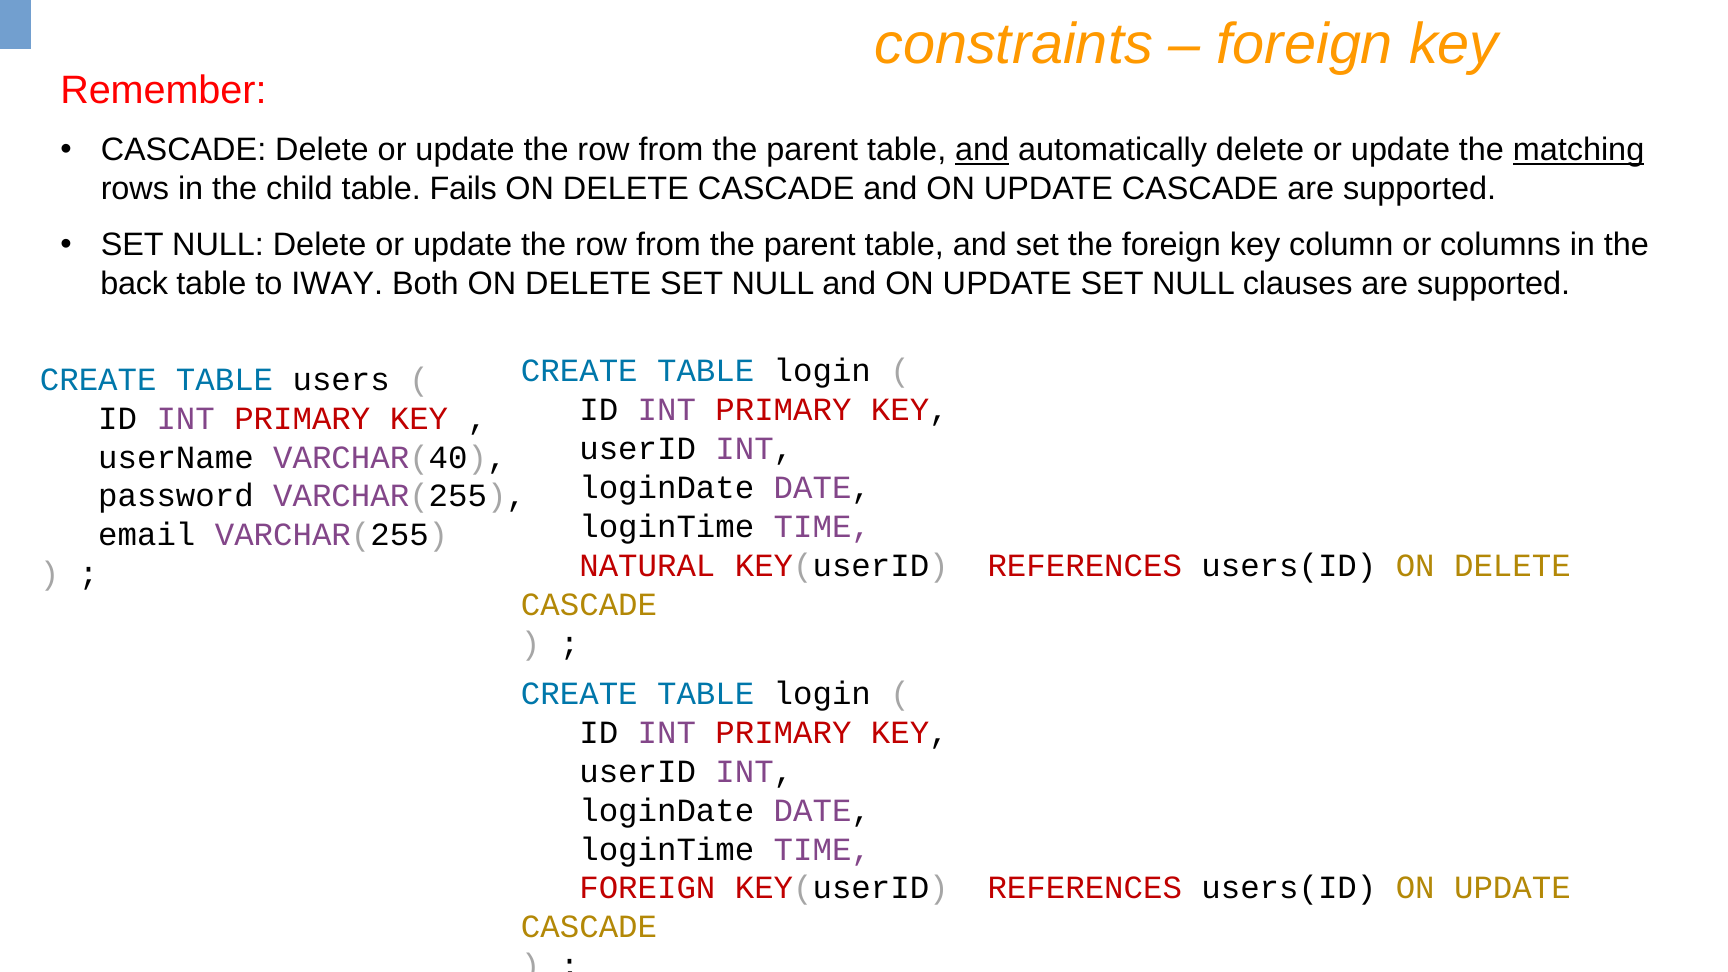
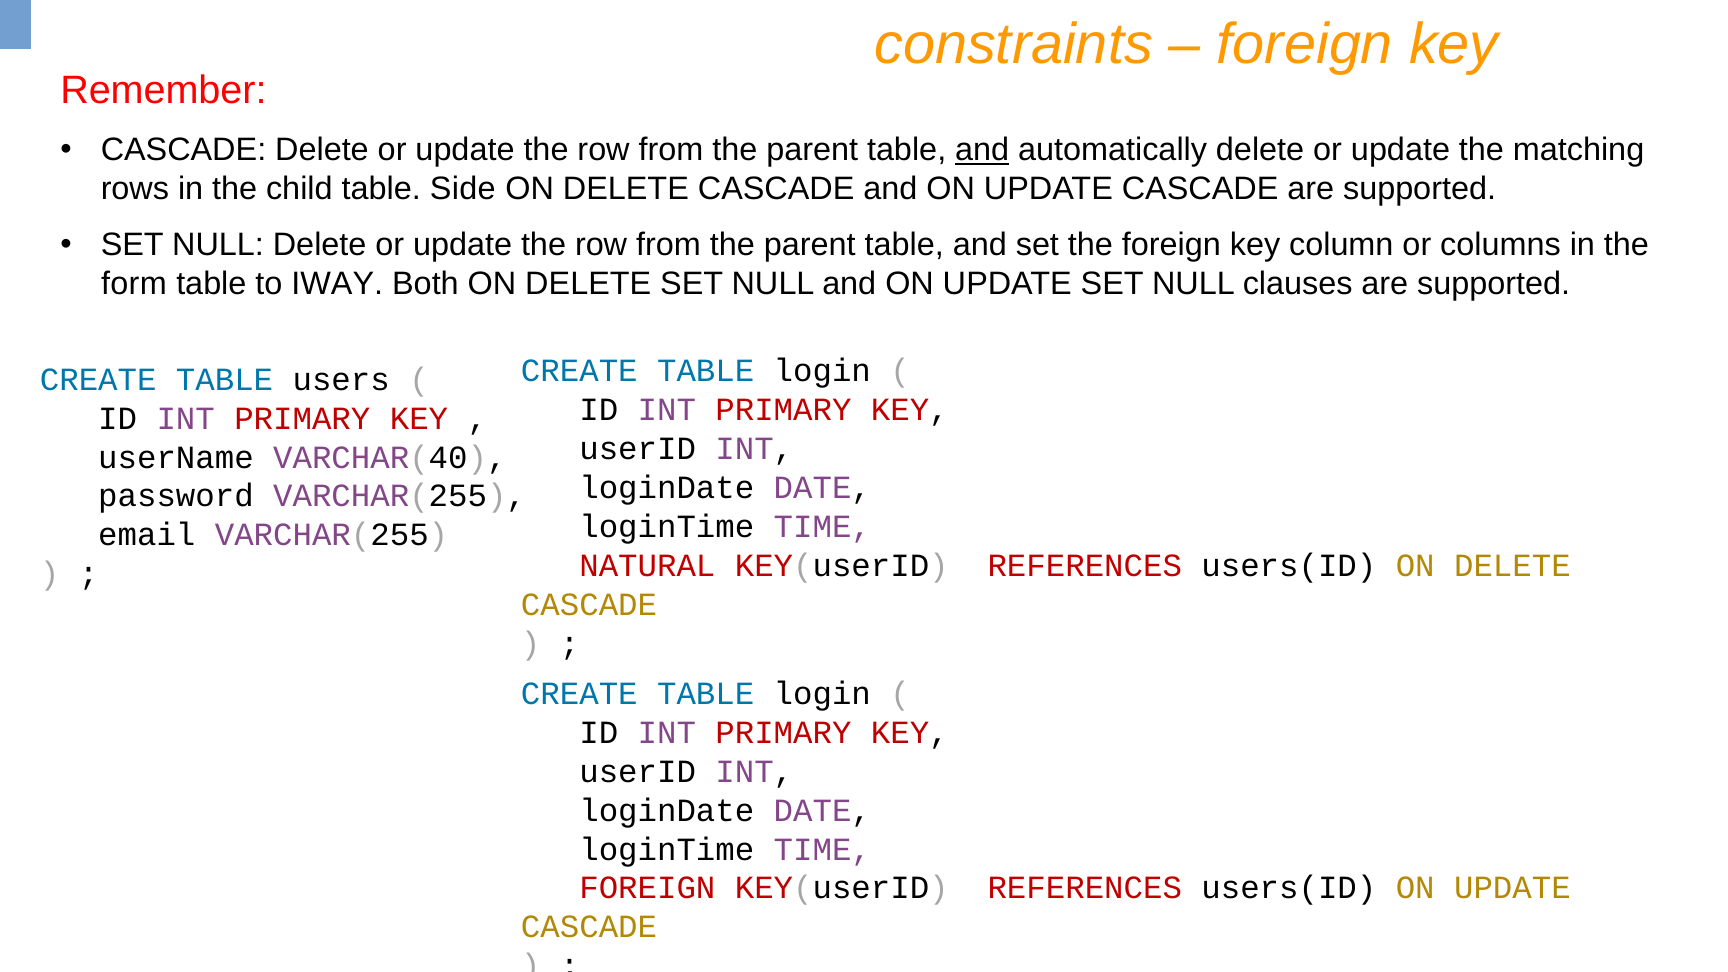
matching underline: present -> none
Fails: Fails -> Side
back: back -> form
